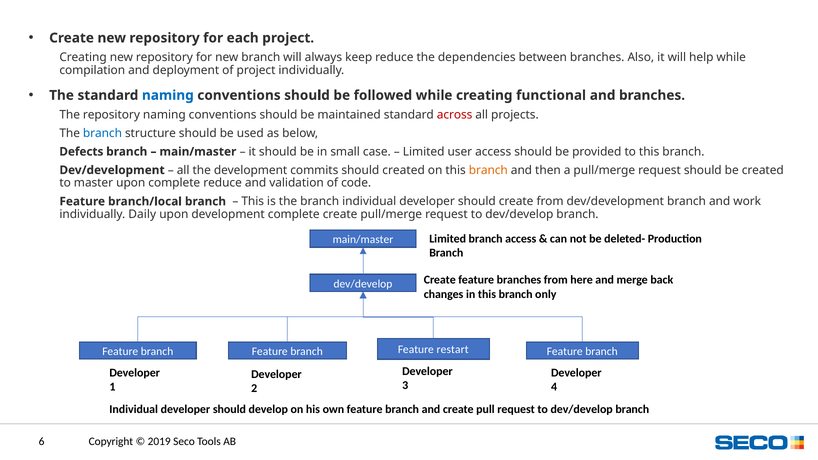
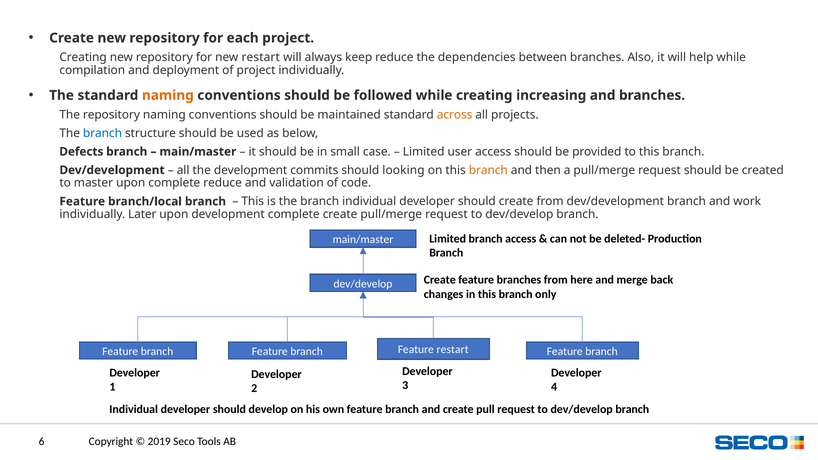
new branch: branch -> restart
naming at (168, 95) colour: blue -> orange
functional: functional -> increasing
across colour: red -> orange
should created: created -> looking
Daily: Daily -> Later
